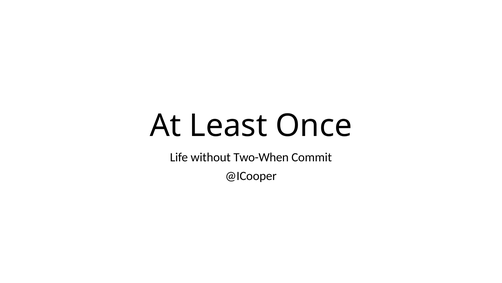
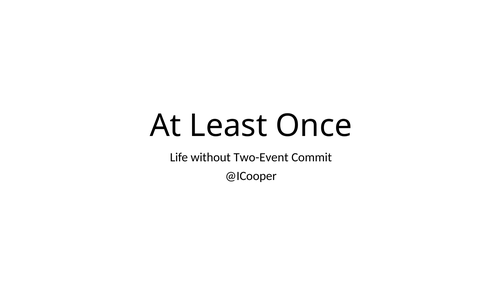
Two-When: Two-When -> Two-Event
